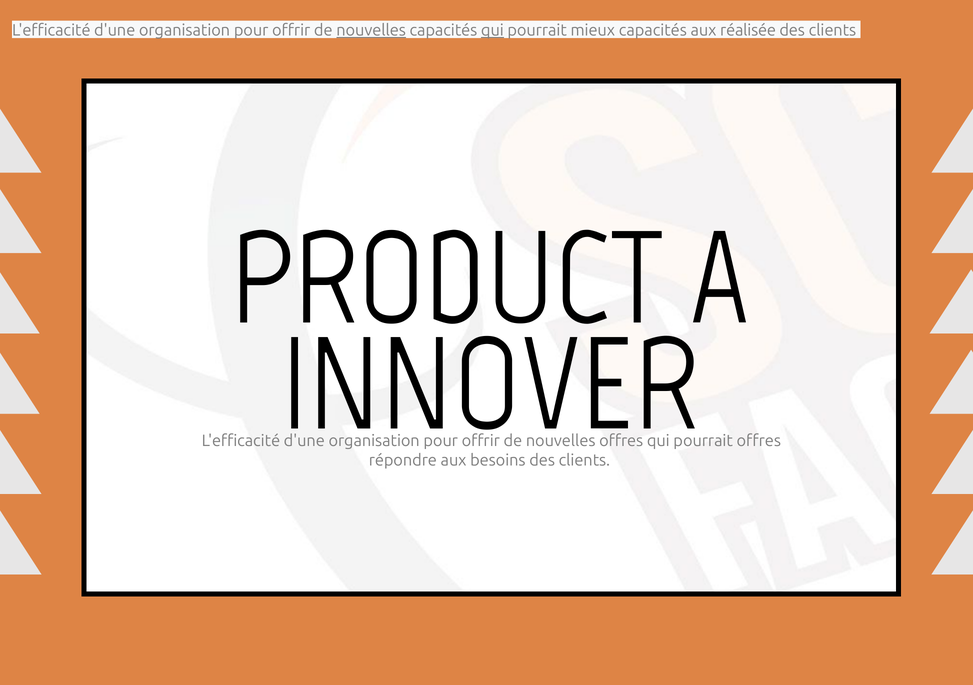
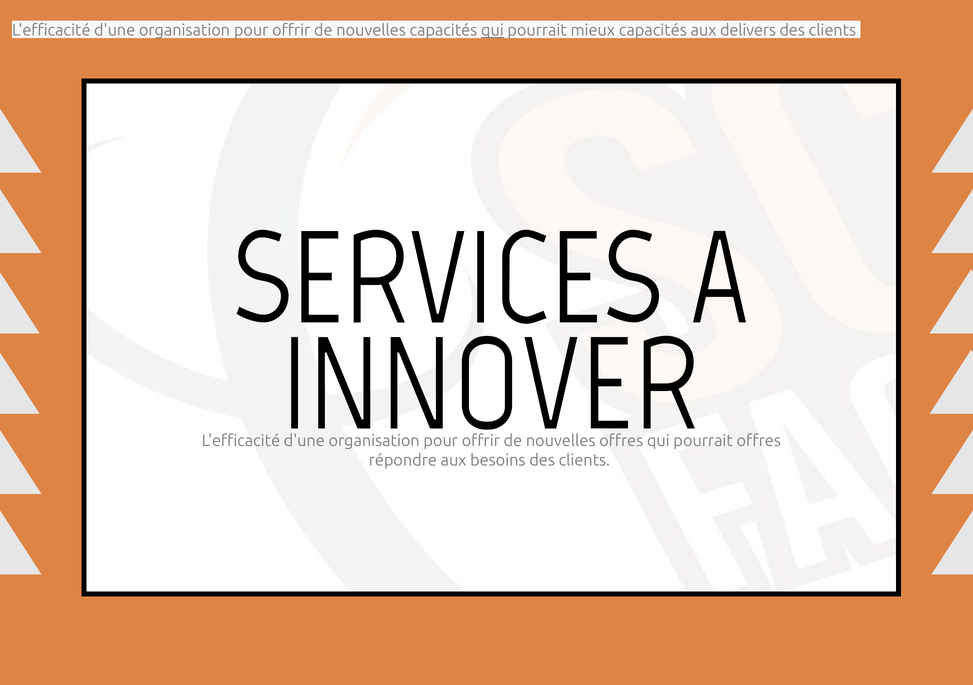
nouvelles at (371, 31) underline: present -> none
réalisée: réalisée -> delivers
PRODUCT: PRODUCT -> SERVICES
